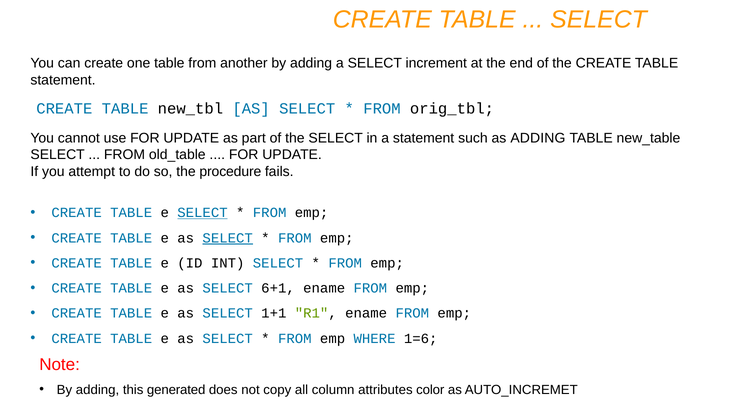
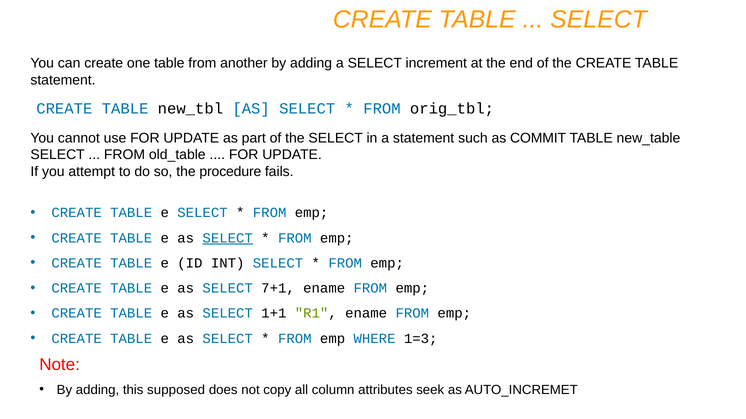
as ADDING: ADDING -> COMMIT
SELECT at (202, 213) underline: present -> none
6+1: 6+1 -> 7+1
1=6: 1=6 -> 1=3
generated: generated -> supposed
color: color -> seek
